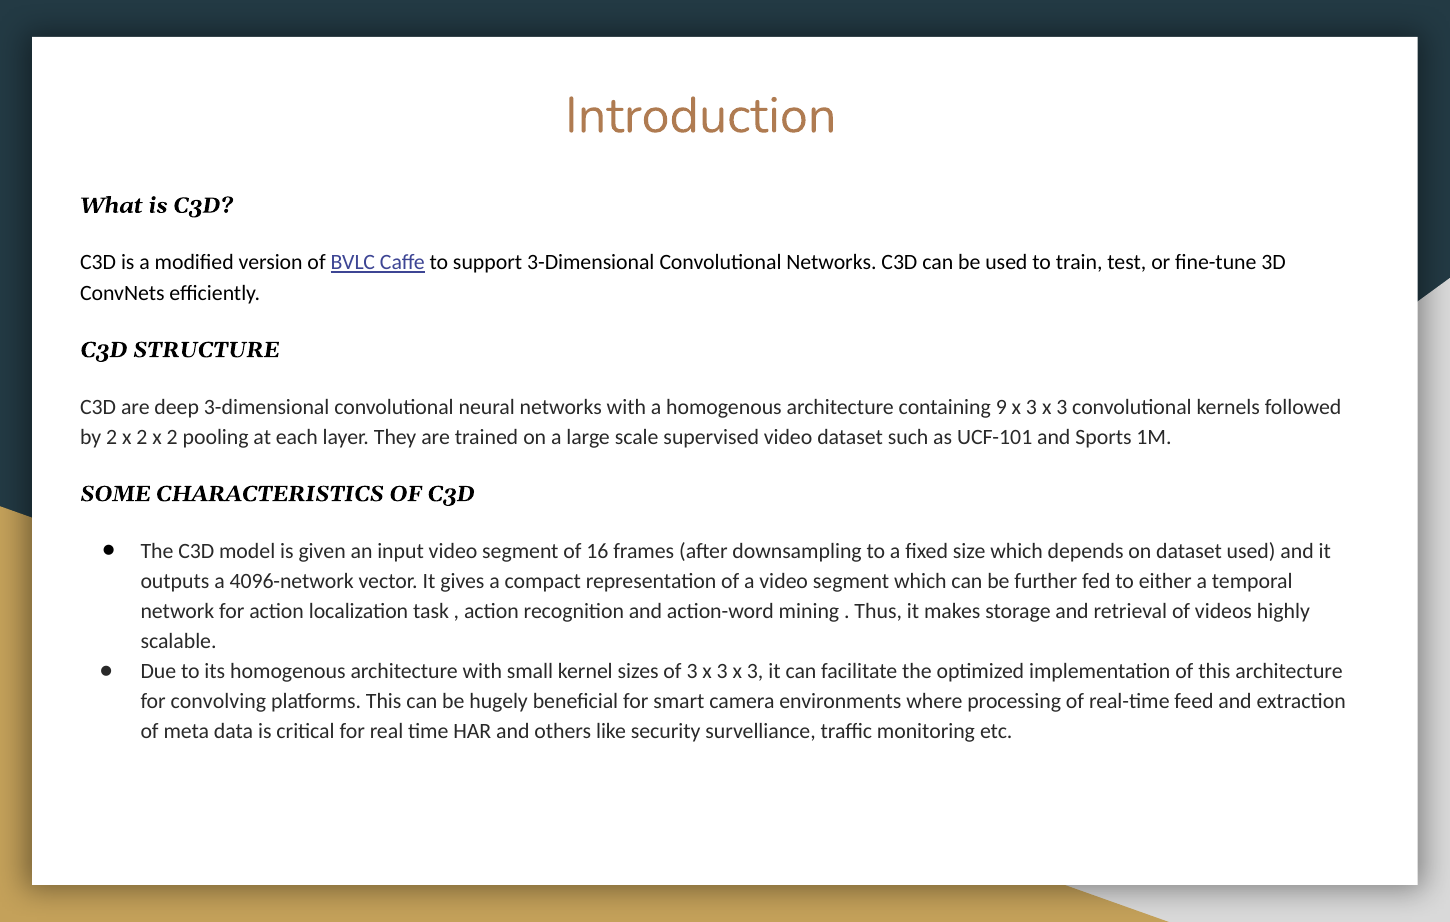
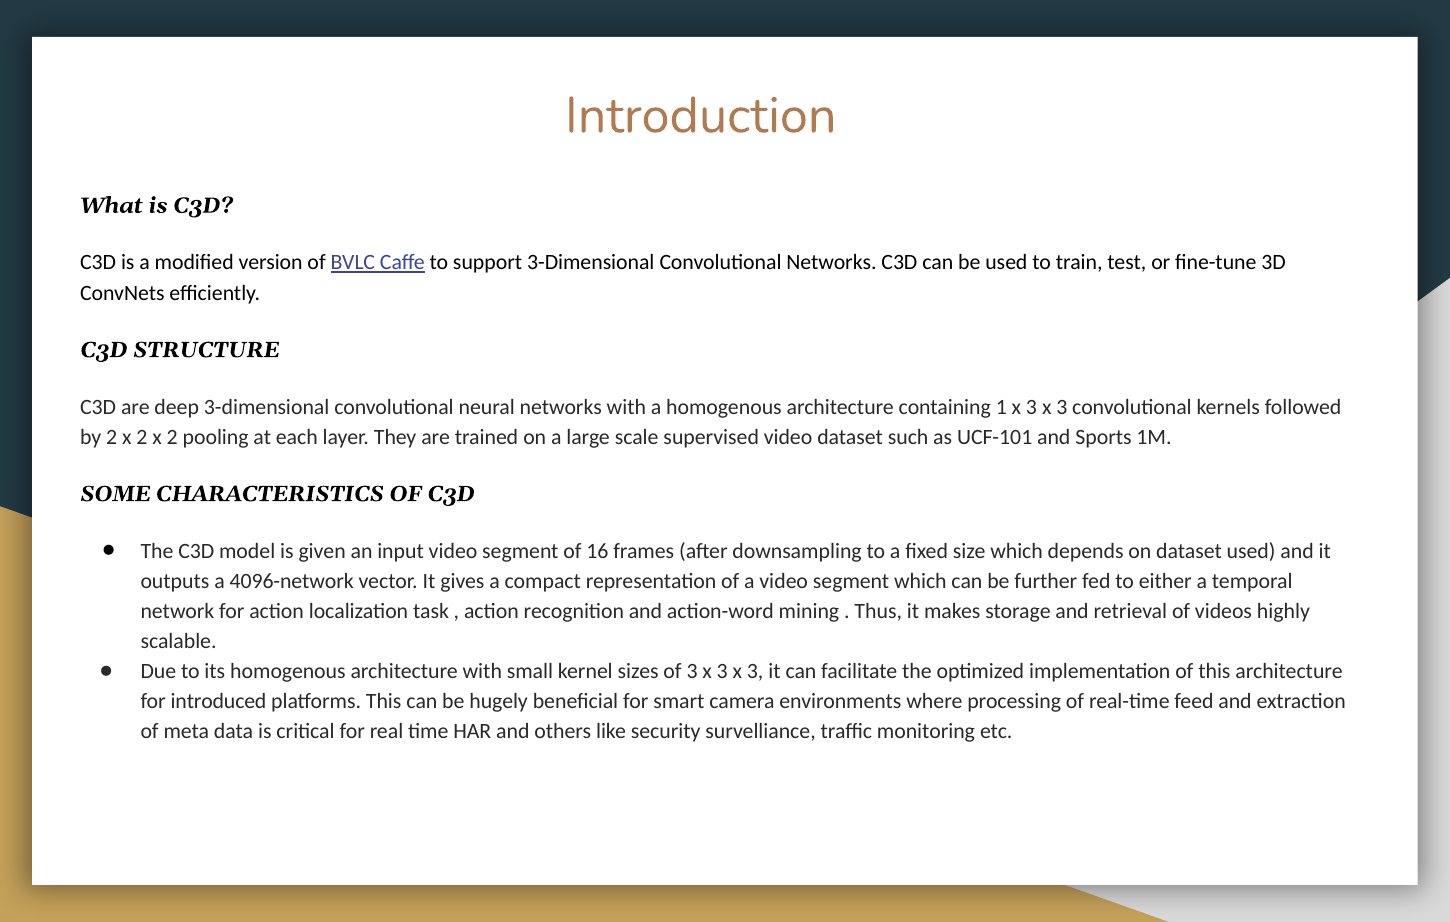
9: 9 -> 1
convolving: convolving -> introduced
